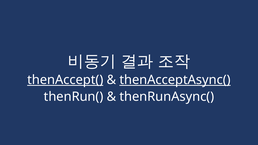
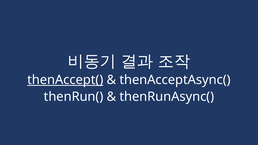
thenAcceptAsync( underline: present -> none
